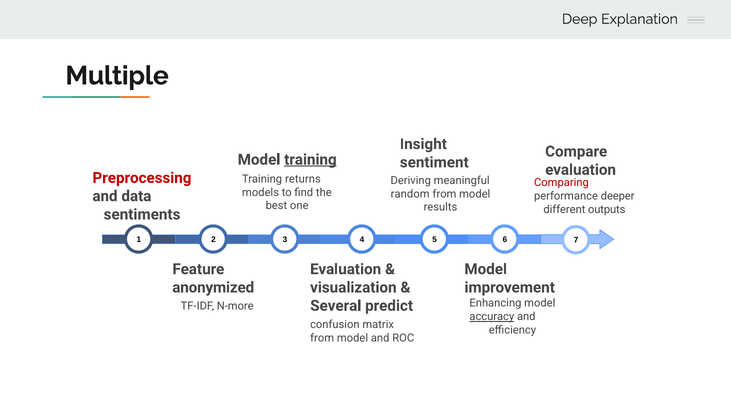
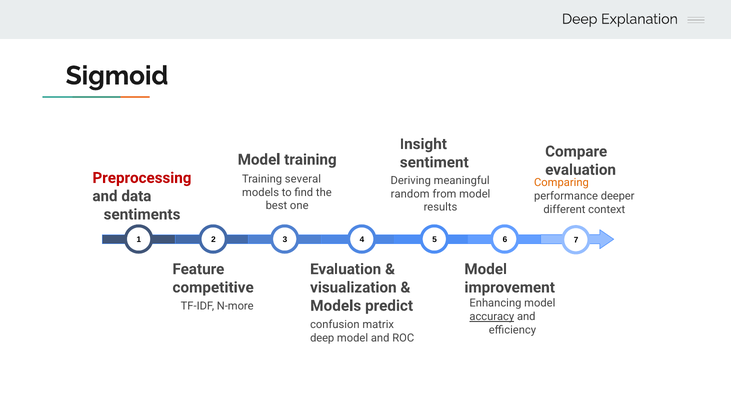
Multiple: Multiple -> Sigmoid
training at (310, 160) underline: present -> none
returns: returns -> several
Comparing colour: red -> orange
outputs: outputs -> context
anonymized: anonymized -> competitive
Several at (336, 306): Several -> Models
from at (322, 338): from -> deep
